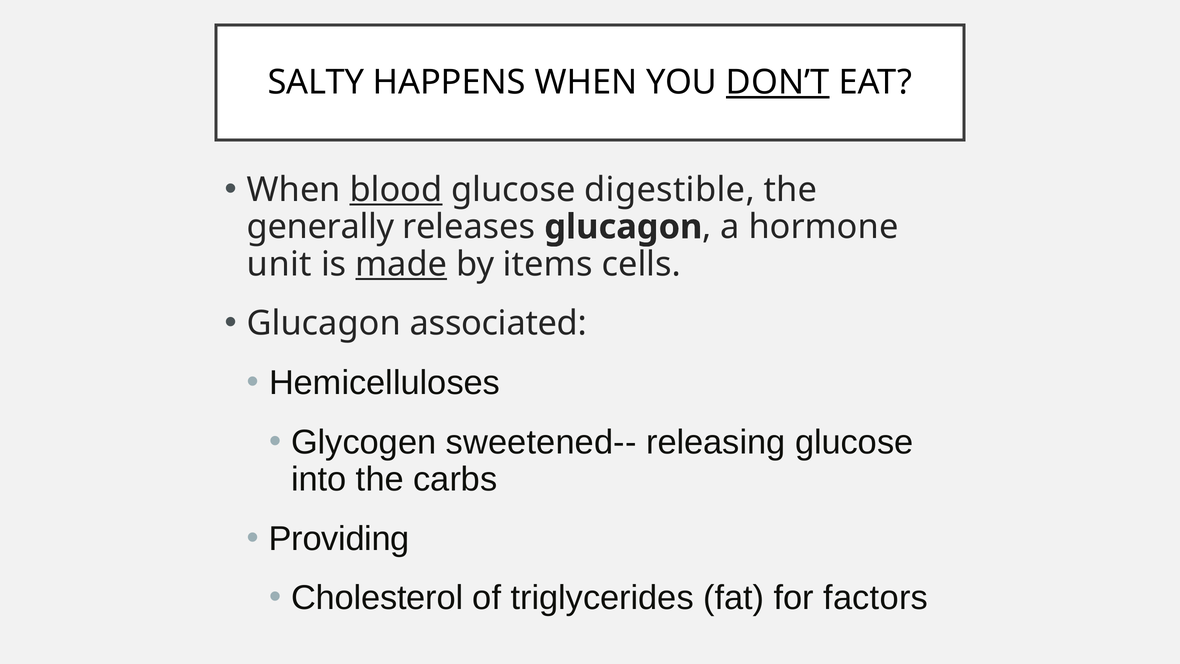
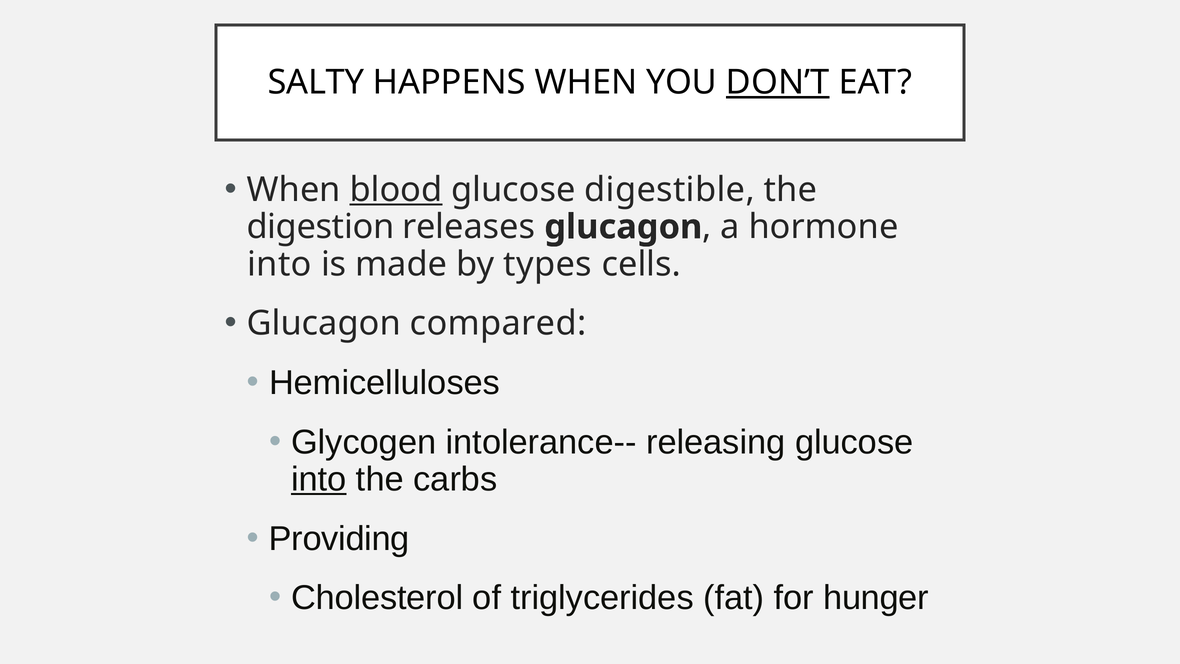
generally: generally -> digestion
unit at (279, 264): unit -> into
made underline: present -> none
items: items -> types
associated: associated -> compared
sweetened--: sweetened-- -> intolerance--
into at (319, 479) underline: none -> present
factors: factors -> hunger
